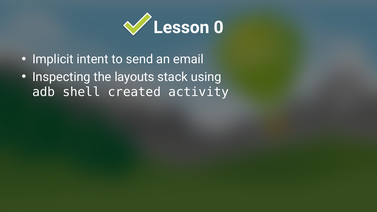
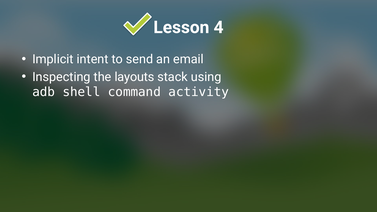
0: 0 -> 4
created: created -> command
